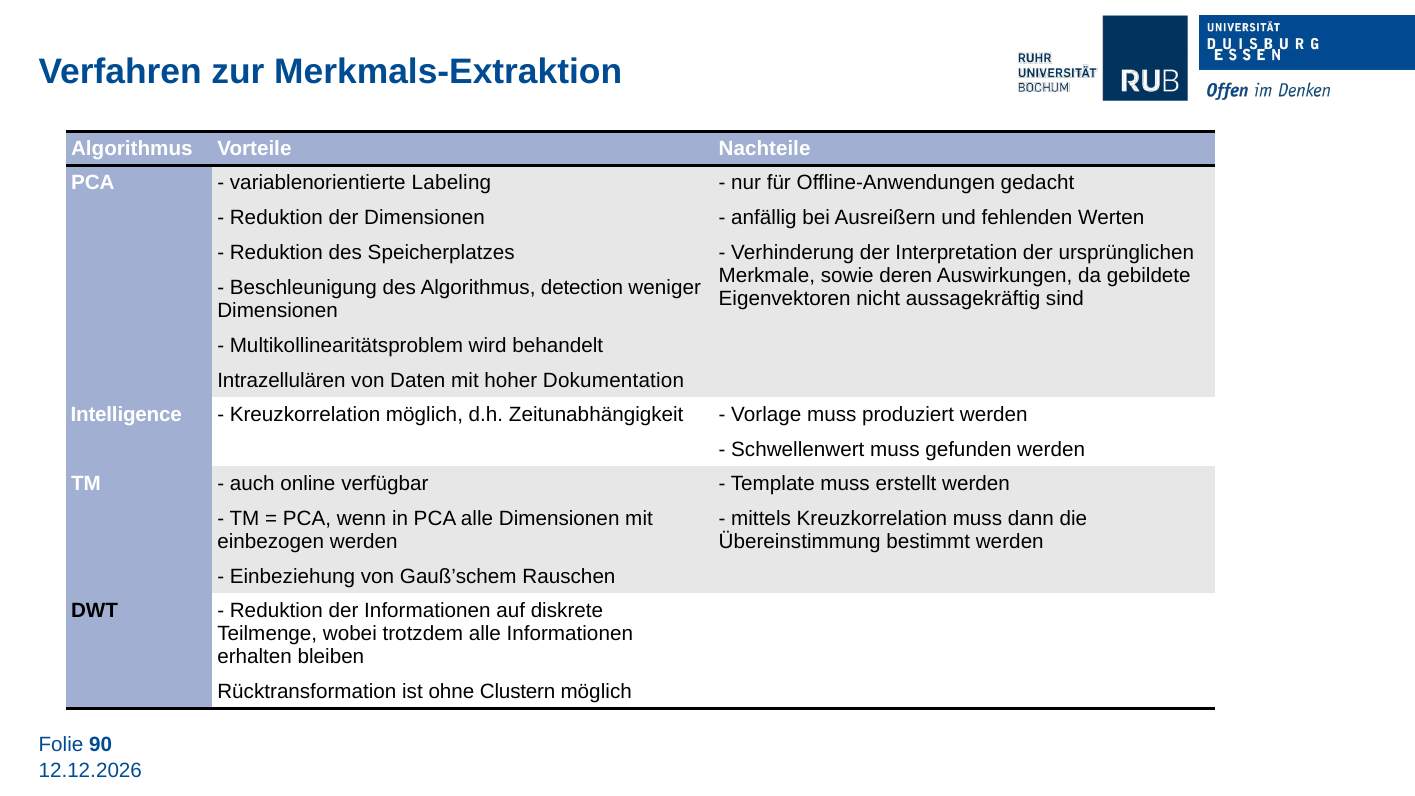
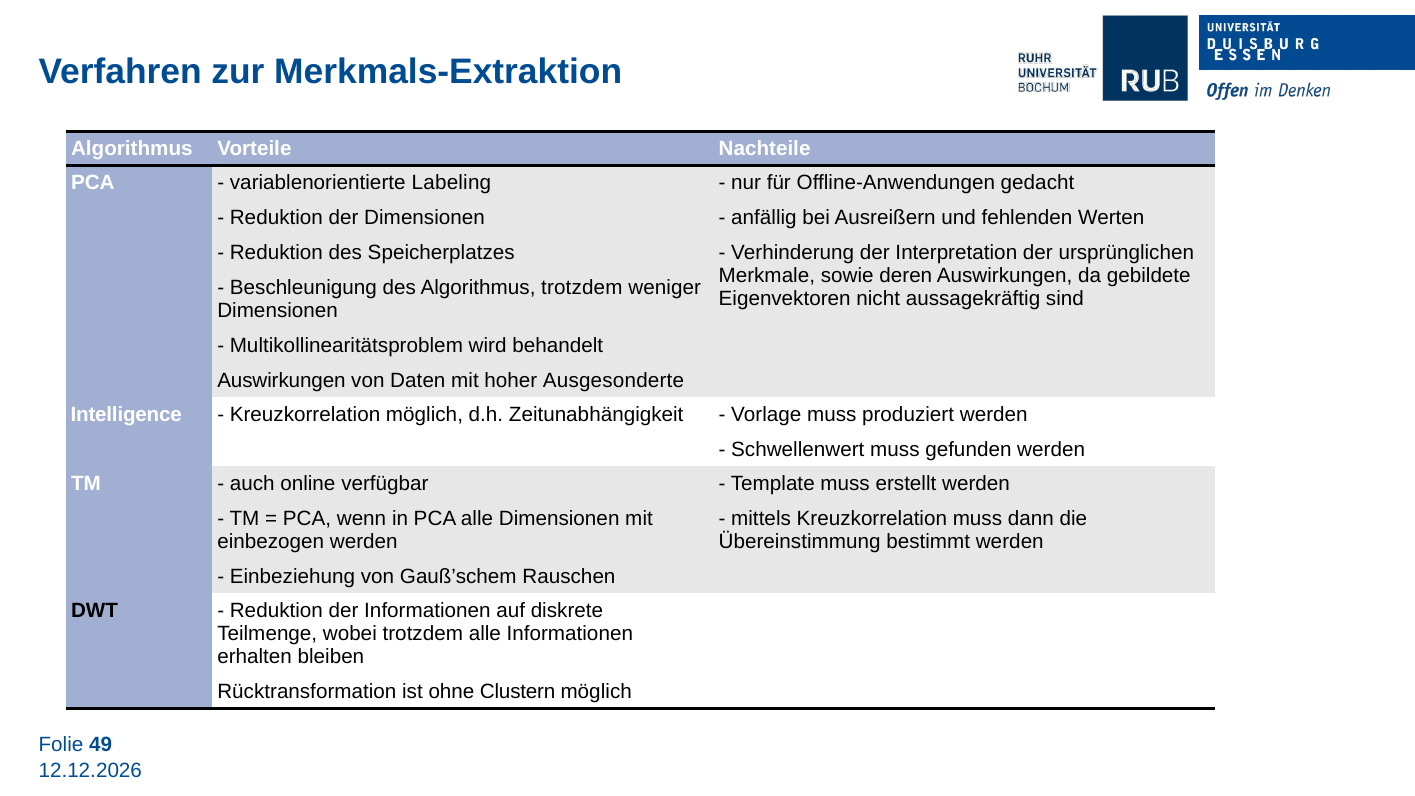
Algorithmus detection: detection -> trotzdem
Intrazellulären at (281, 381): Intrazellulären -> Auswirkungen
Dokumentation: Dokumentation -> Ausgesonderte
90: 90 -> 49
